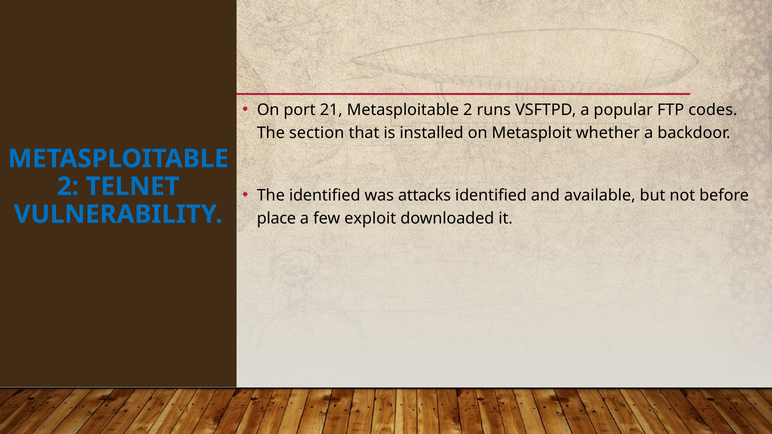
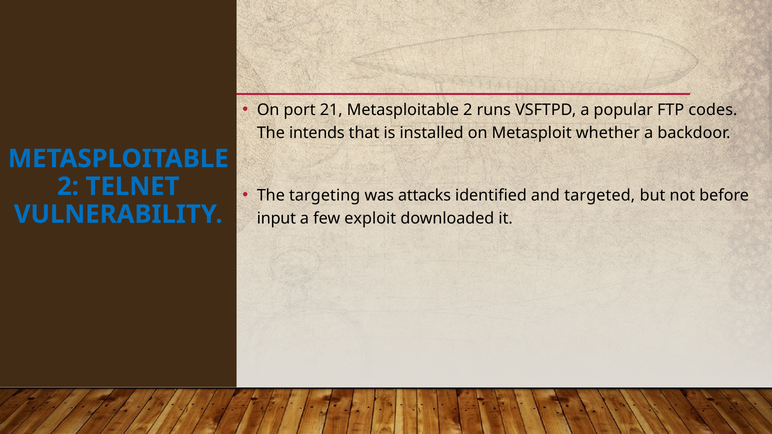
section: section -> intends
The identified: identified -> targeting
available: available -> targeted
place: place -> input
